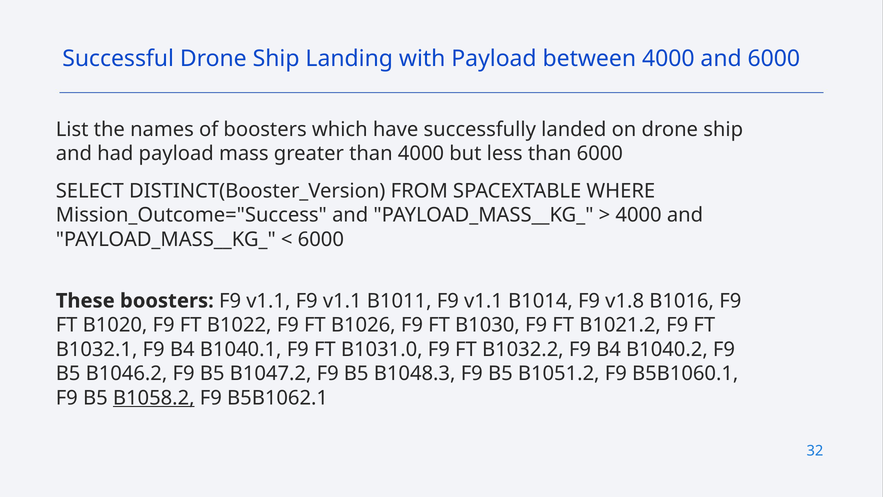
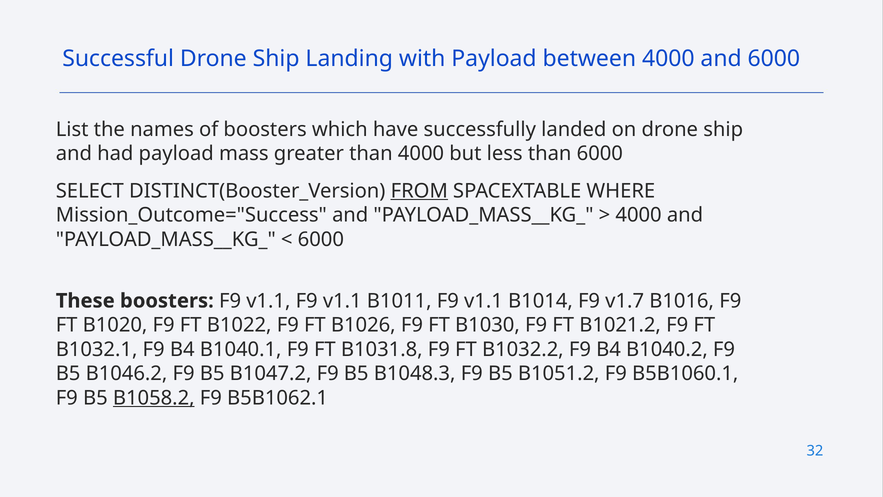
FROM underline: none -> present
v1.8: v1.8 -> v1.7
B1031.0: B1031.0 -> B1031.8
